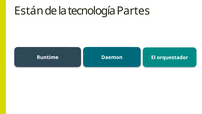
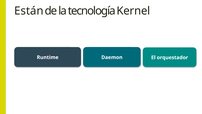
Partes: Partes -> Kernel
